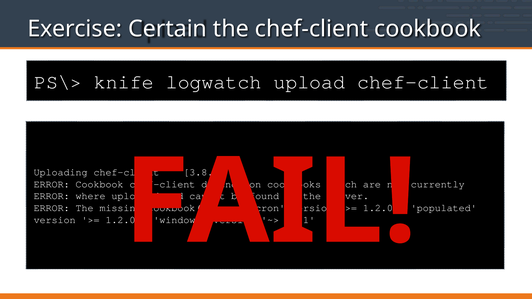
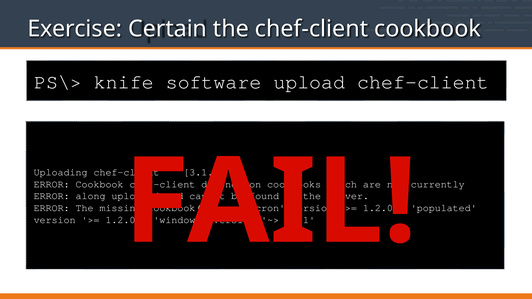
logwatch: logwatch -> software
3.8.6: 3.8.6 -> 3.1.0
where: where -> along
